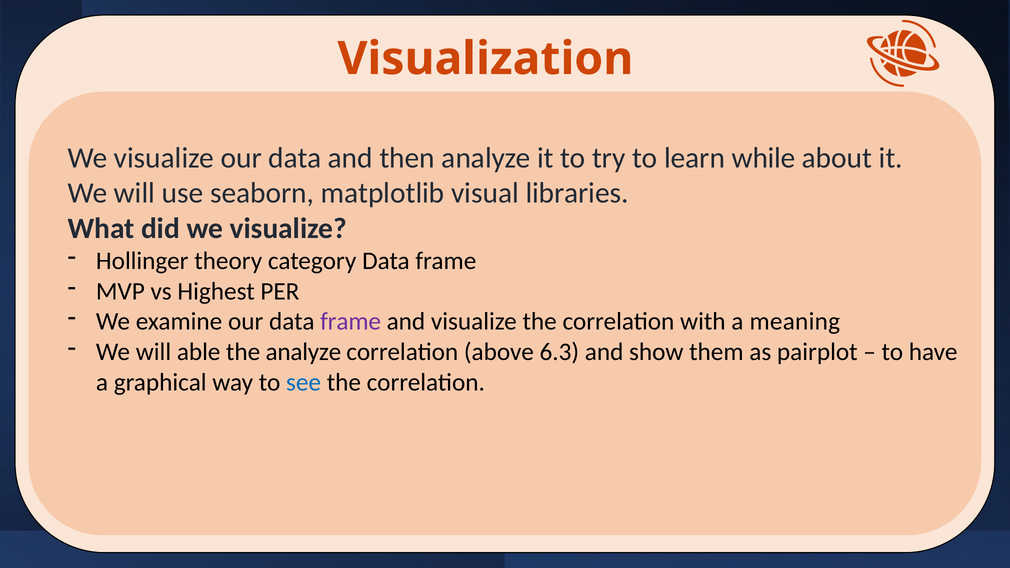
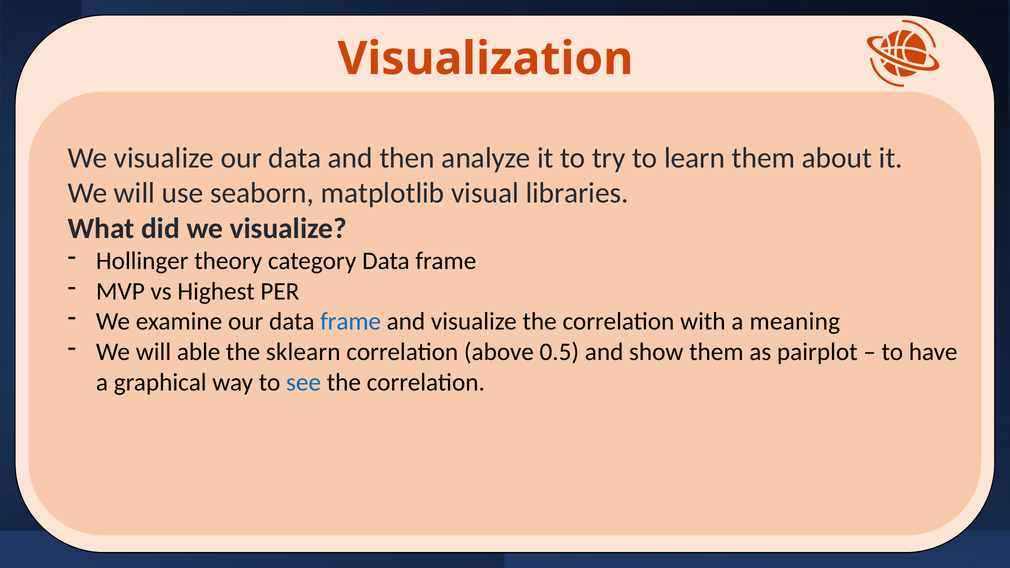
learn while: while -> them
frame at (351, 322) colour: purple -> blue
the analyze: analyze -> sklearn
6.3: 6.3 -> 0.5
